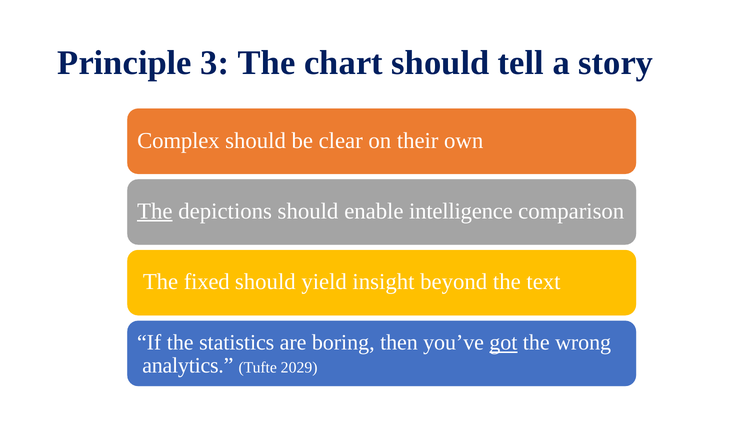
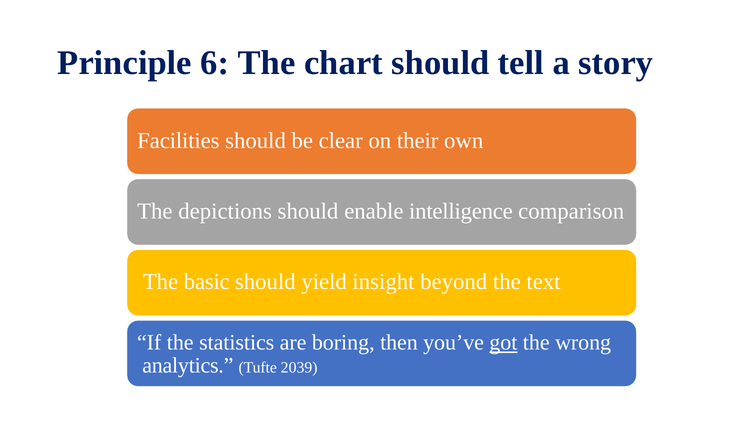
3: 3 -> 6
Complex: Complex -> Facilities
The at (155, 211) underline: present -> none
fixed: fixed -> basic
2029: 2029 -> 2039
